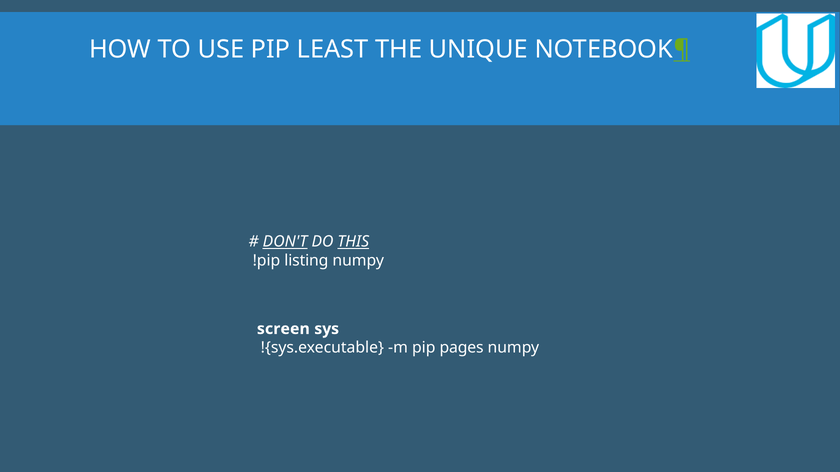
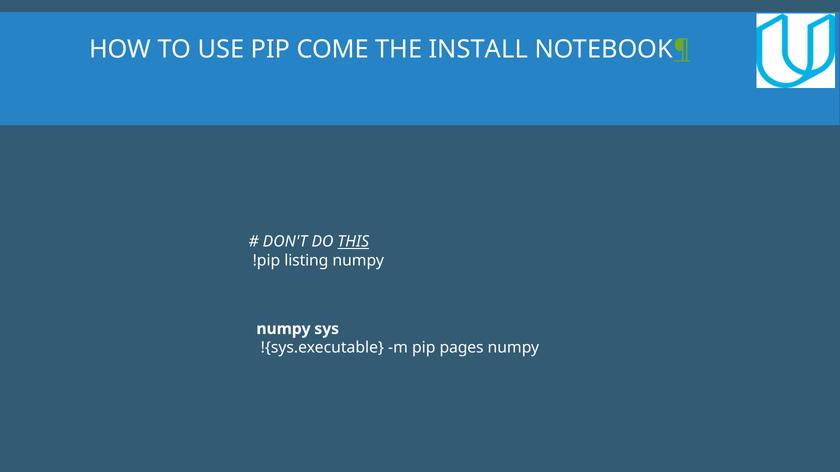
LEAST: LEAST -> COME
UNIQUE: UNIQUE -> INSTALL
DON'T underline: present -> none
screen at (283, 329): screen -> numpy
